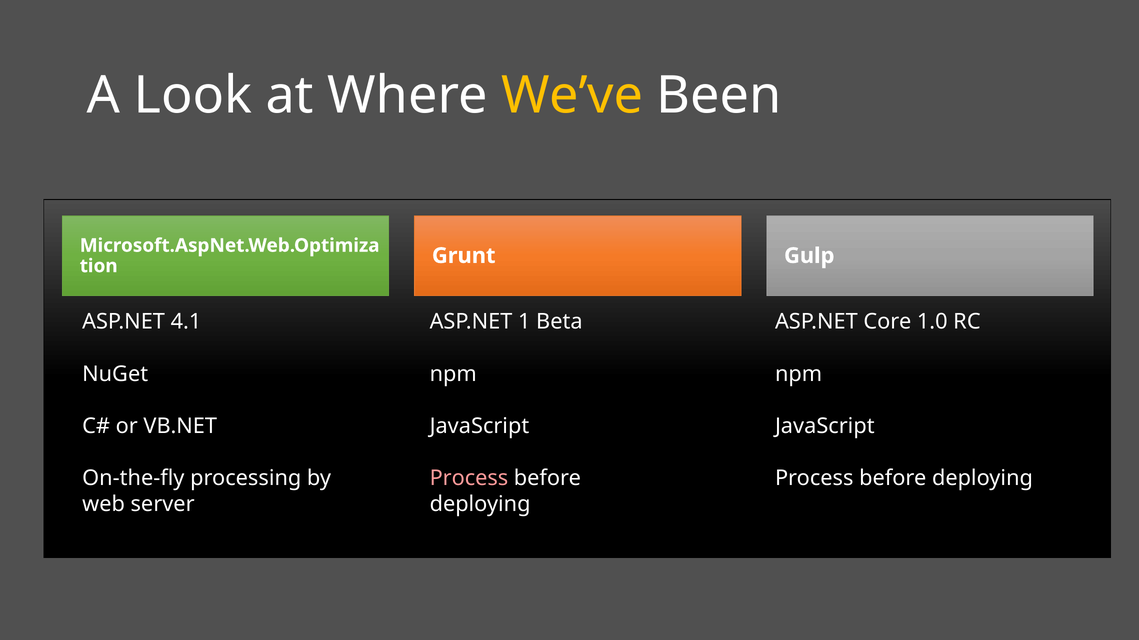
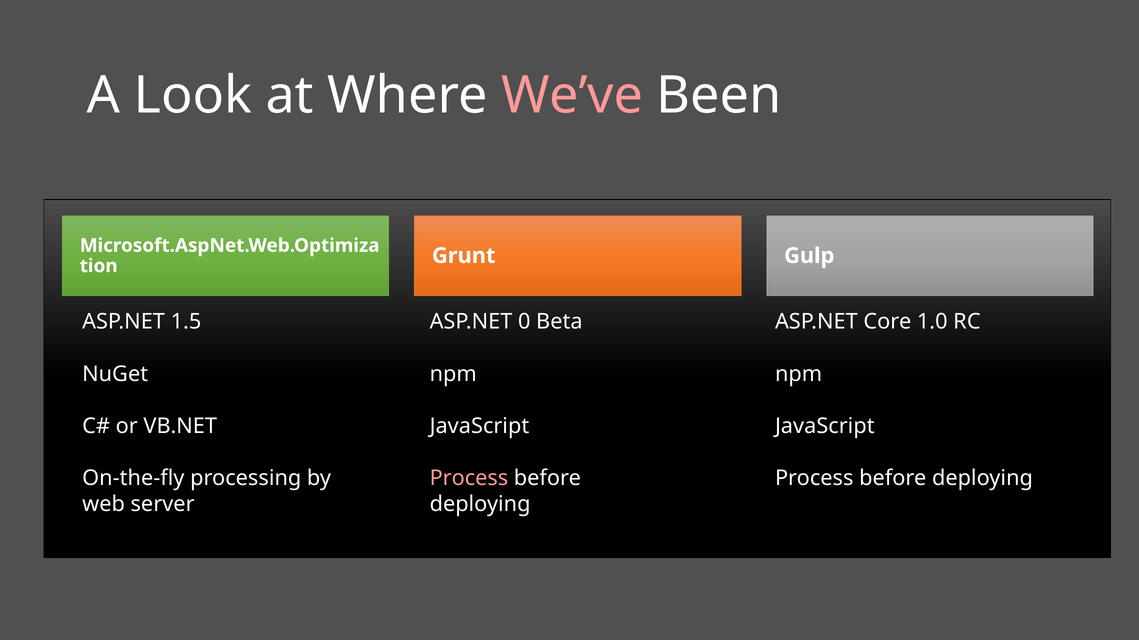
We’ve colour: yellow -> pink
4.1: 4.1 -> 1.5
1: 1 -> 0
